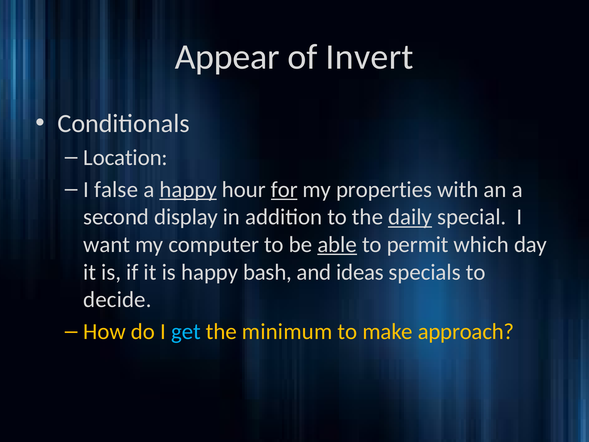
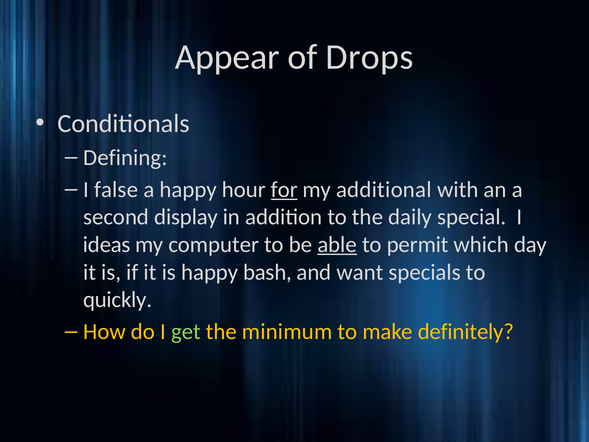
Invert: Invert -> Drops
Location: Location -> Defining
happy at (188, 189) underline: present -> none
properties: properties -> additional
daily underline: present -> none
want: want -> ideas
ideas: ideas -> want
decide: decide -> quickly
get colour: light blue -> light green
approach: approach -> definitely
